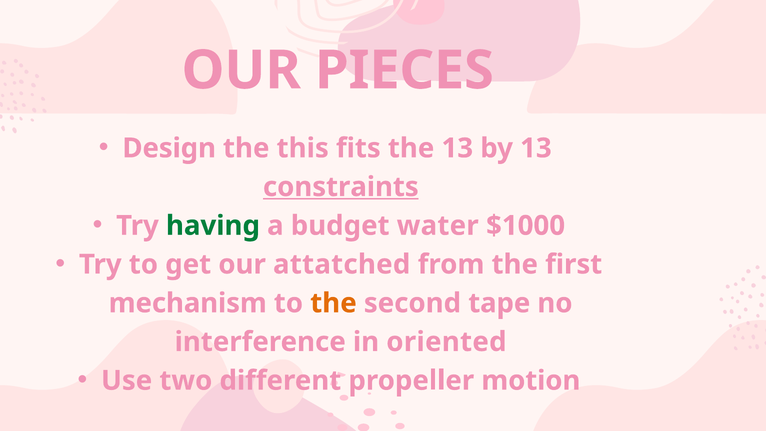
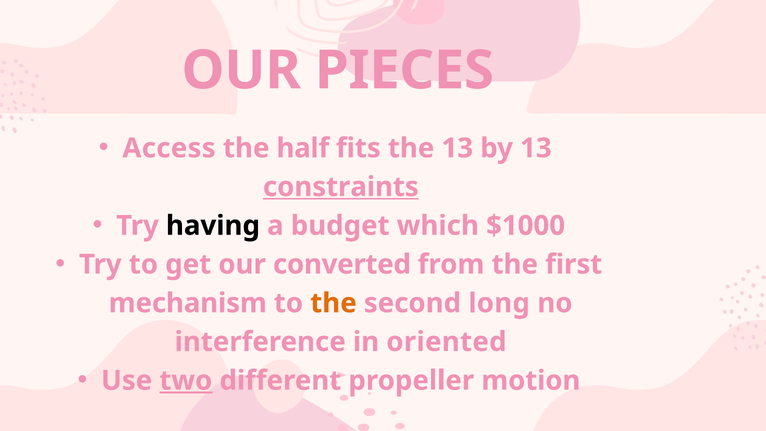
Design: Design -> Access
this: this -> half
having colour: green -> black
water: water -> which
attatched: attatched -> converted
tape: tape -> long
two underline: none -> present
